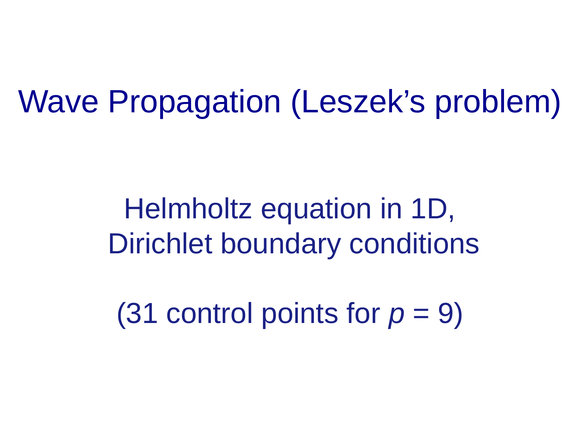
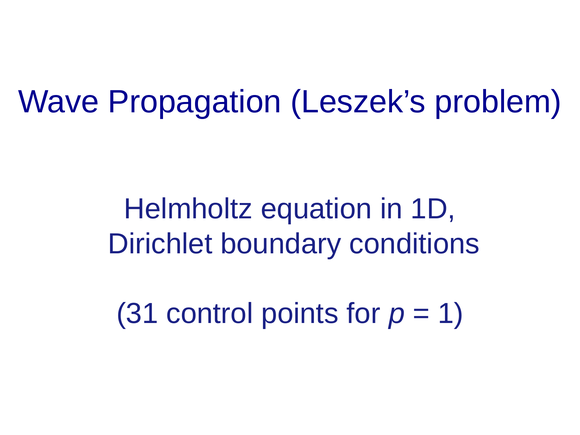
9: 9 -> 1
